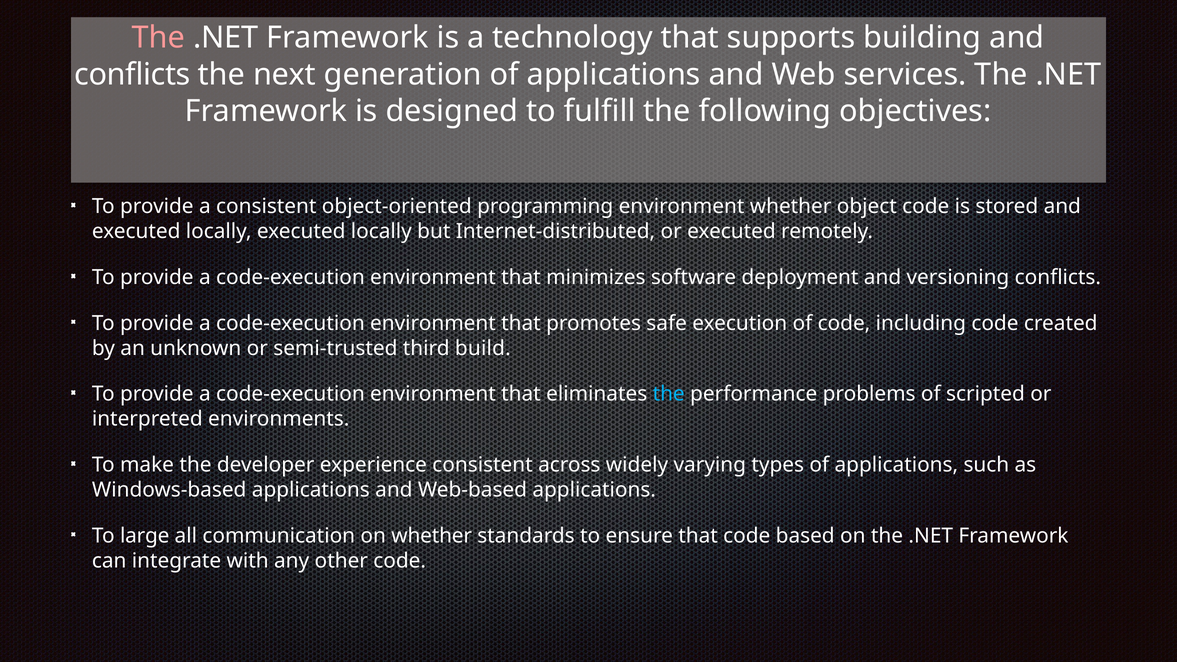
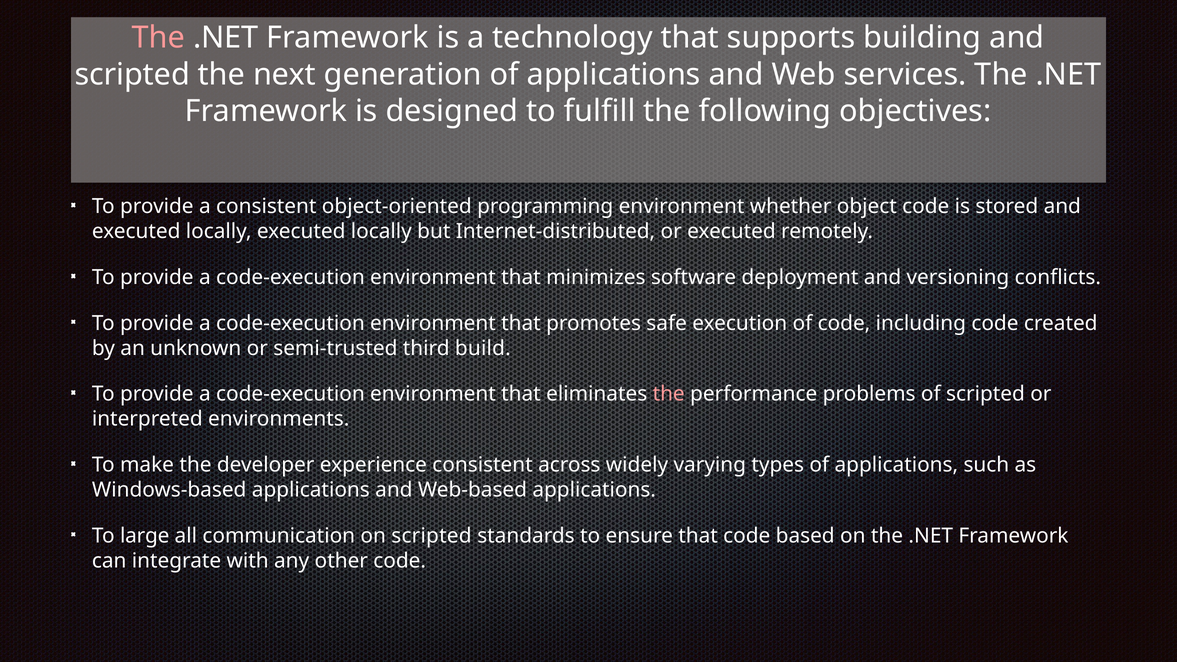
conflicts at (132, 74): conflicts -> scripted
the at (669, 394) colour: light blue -> pink
on whether: whether -> scripted
